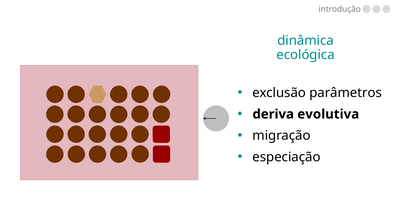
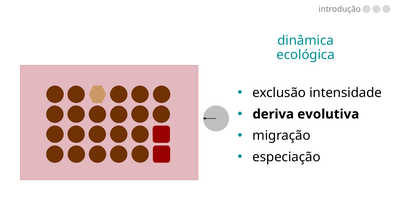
parâmetros: parâmetros -> intensidade
